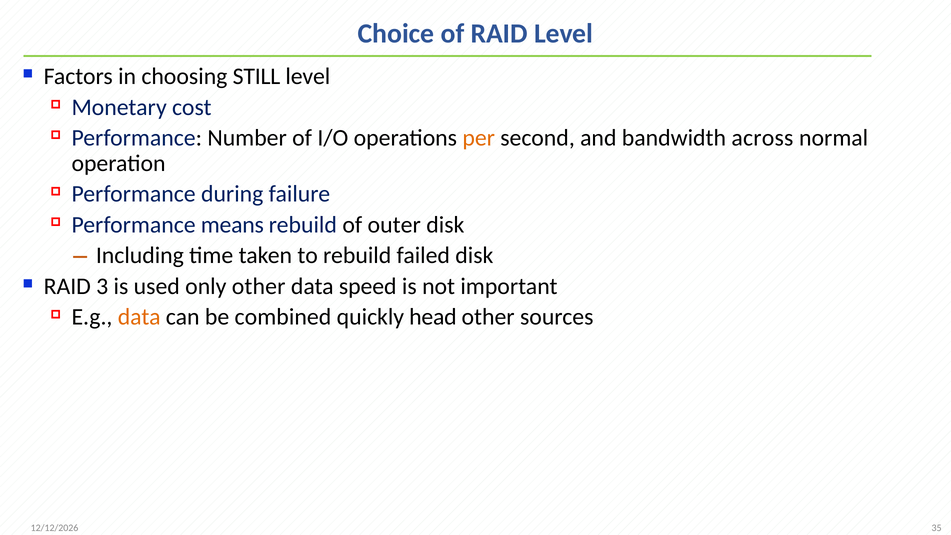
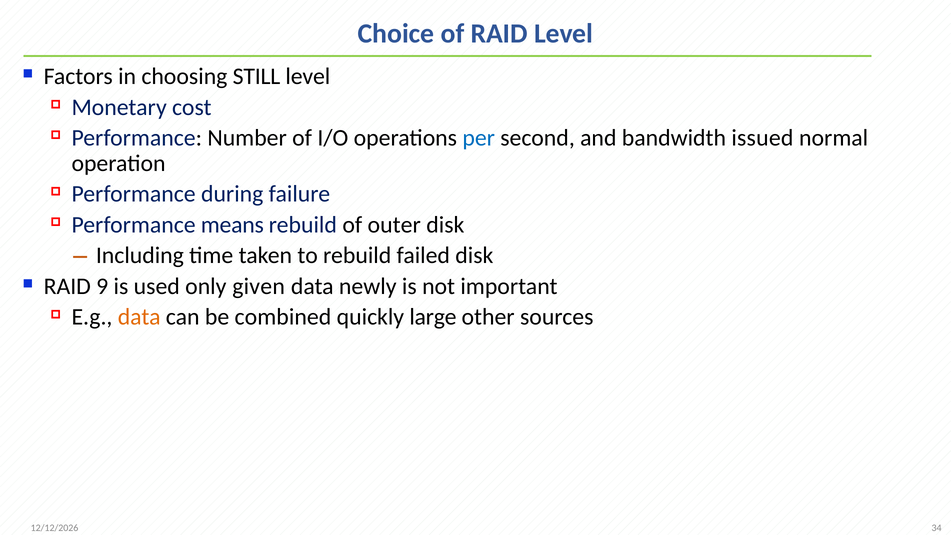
per colour: orange -> blue
across: across -> issued
3: 3 -> 9
only other: other -> given
speed: speed -> newly
head: head -> large
35: 35 -> 34
